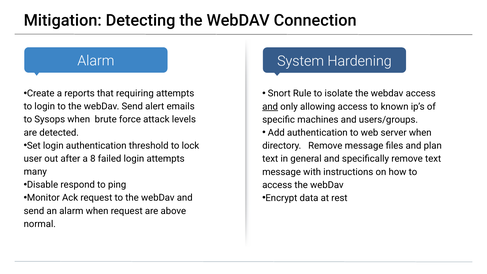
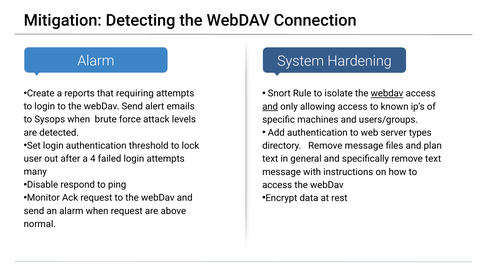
webdav at (387, 94) underline: none -> present
server when: when -> types
8: 8 -> 4
